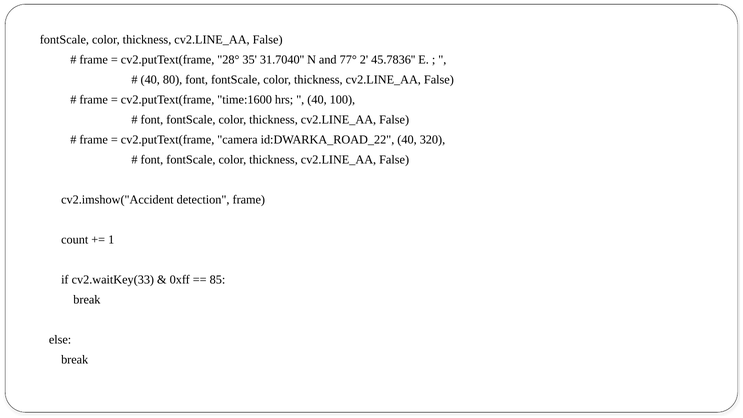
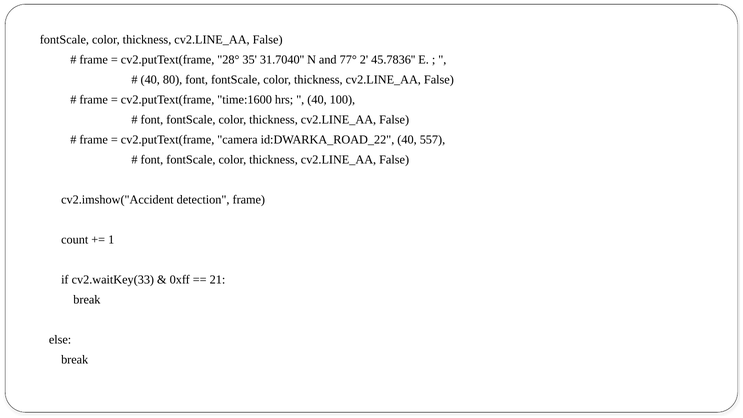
320: 320 -> 557
85: 85 -> 21
